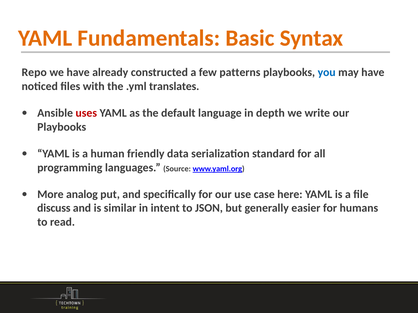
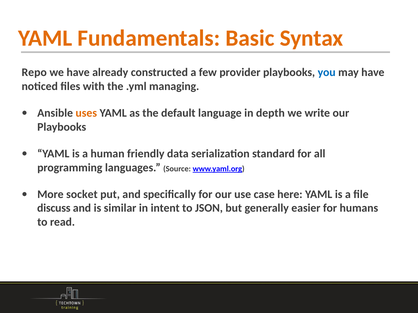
patterns: patterns -> provider
translates: translates -> managing
uses colour: red -> orange
analog: analog -> socket
